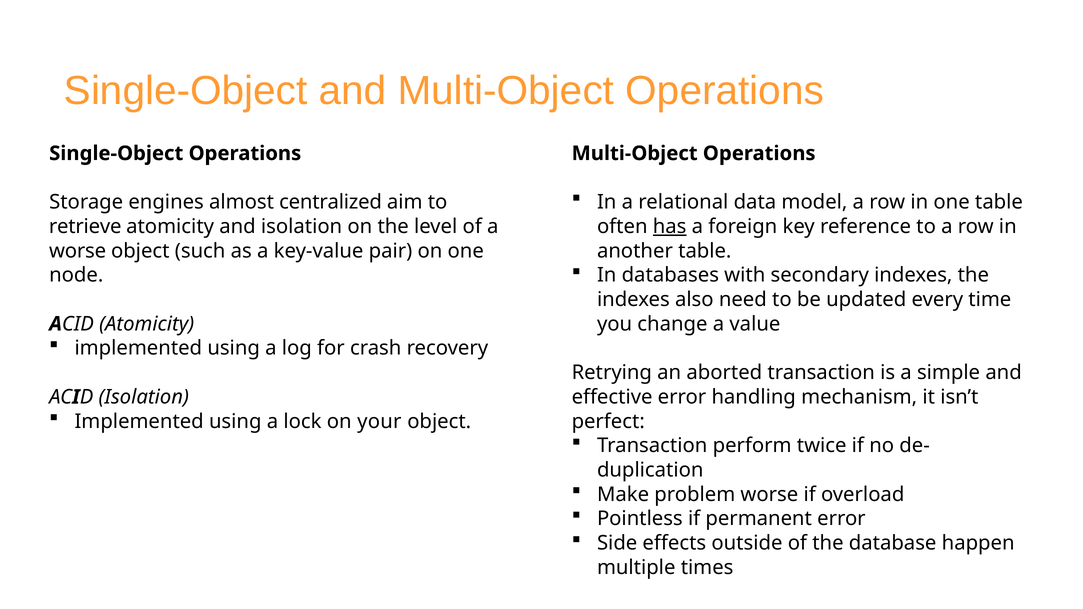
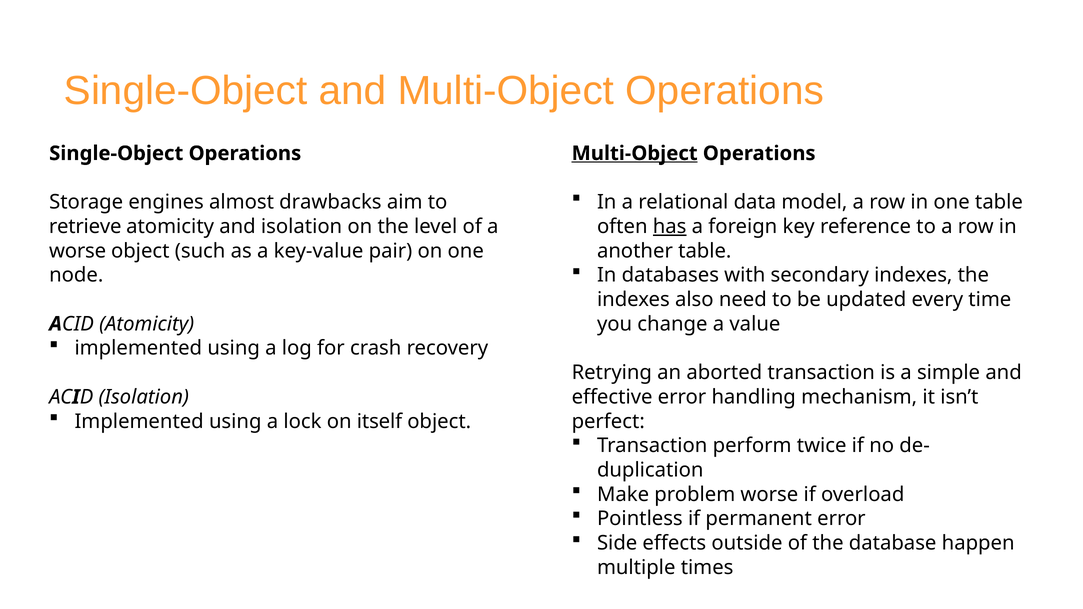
Multi-Object at (635, 153) underline: none -> present
centralized: centralized -> drawbacks
your: your -> itself
